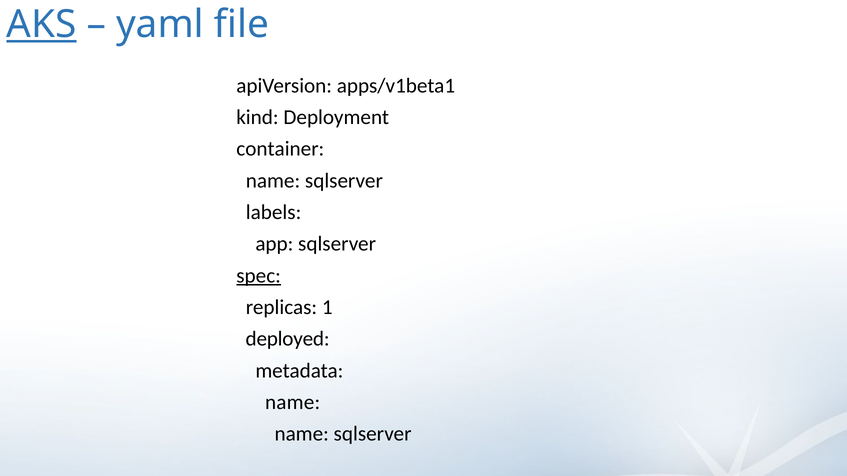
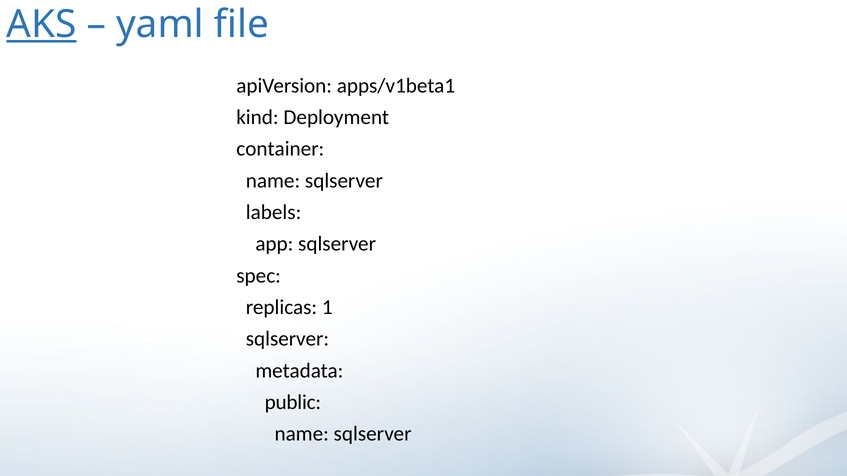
spec underline: present -> none
deployed at (288, 339): deployed -> sqlserver
name at (293, 403): name -> public
